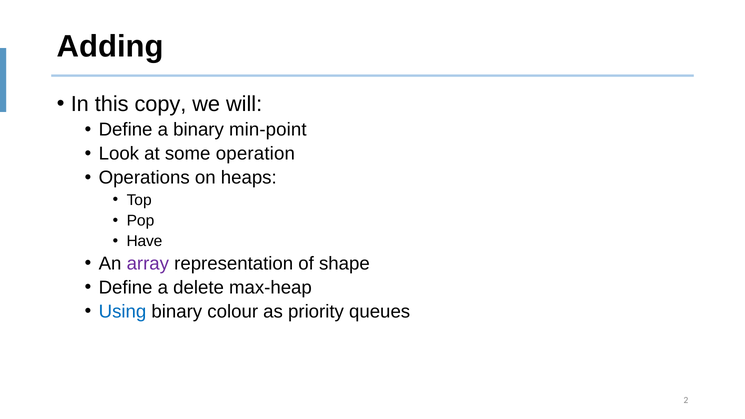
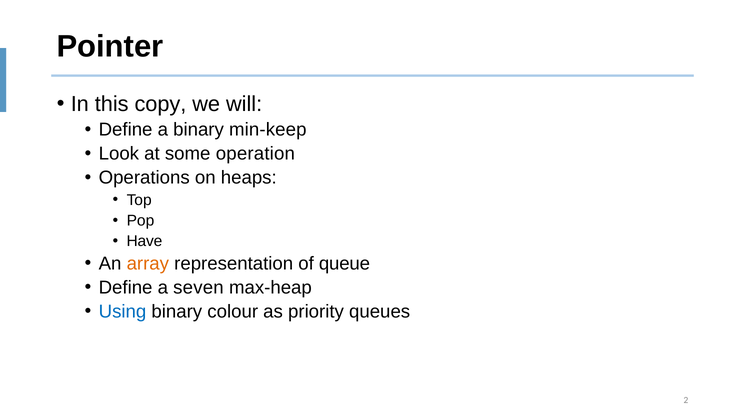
Adding: Adding -> Pointer
min-point: min-point -> min-keep
array colour: purple -> orange
shape: shape -> queue
delete: delete -> seven
